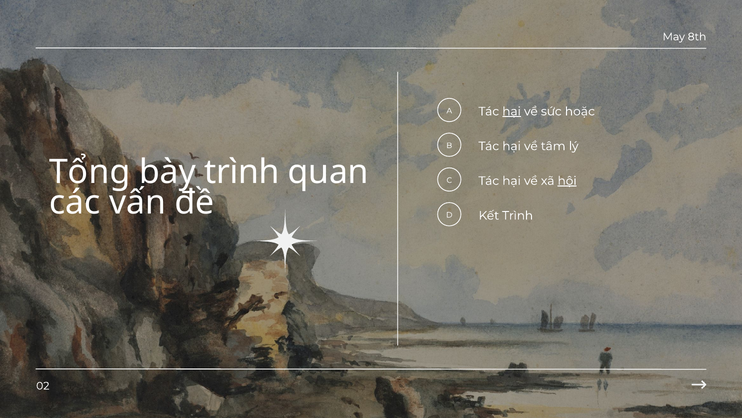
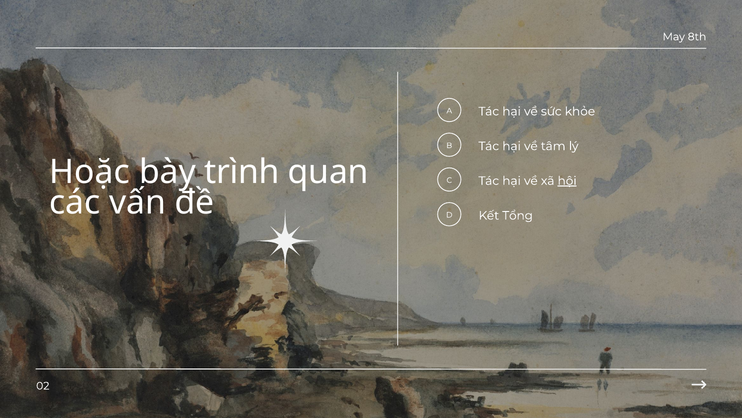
hại at (512, 111) underline: present -> none
hoặc: hoặc -> khỏe
Tổng: Tổng -> Hoặc
Kết Trình: Trình -> Tổng
